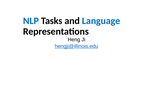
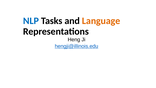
Language colour: blue -> orange
